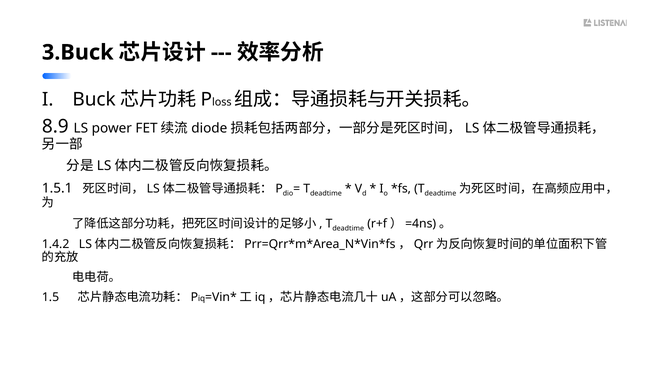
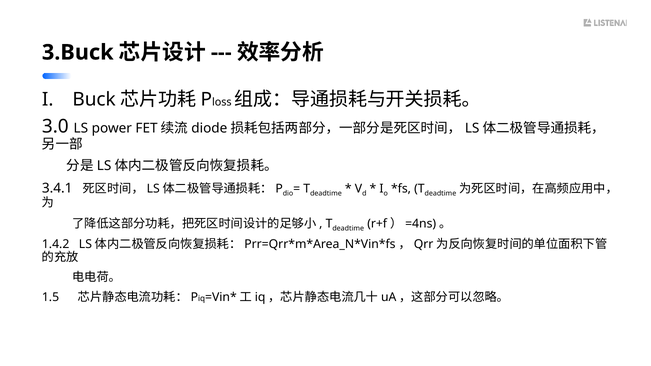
8.9: 8.9 -> 3.0
1.5.1: 1.5.1 -> 3.4.1
